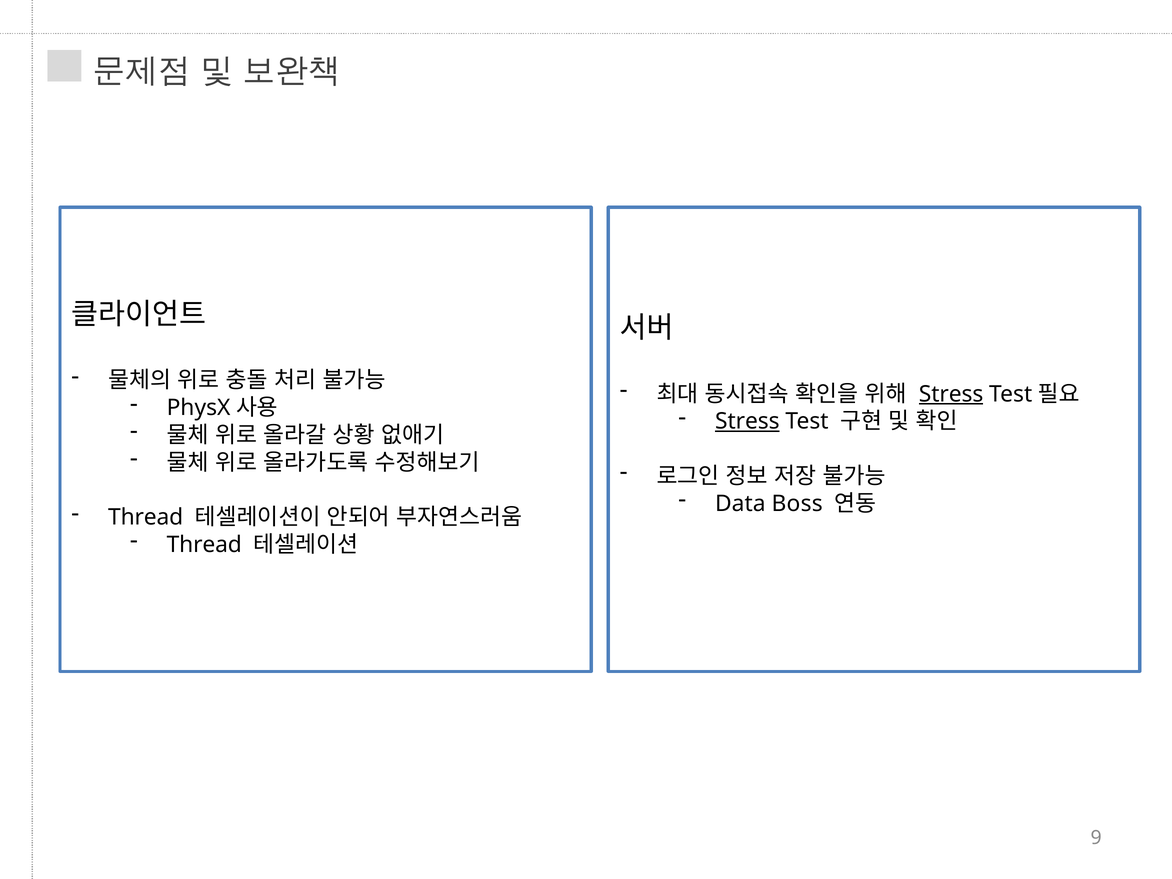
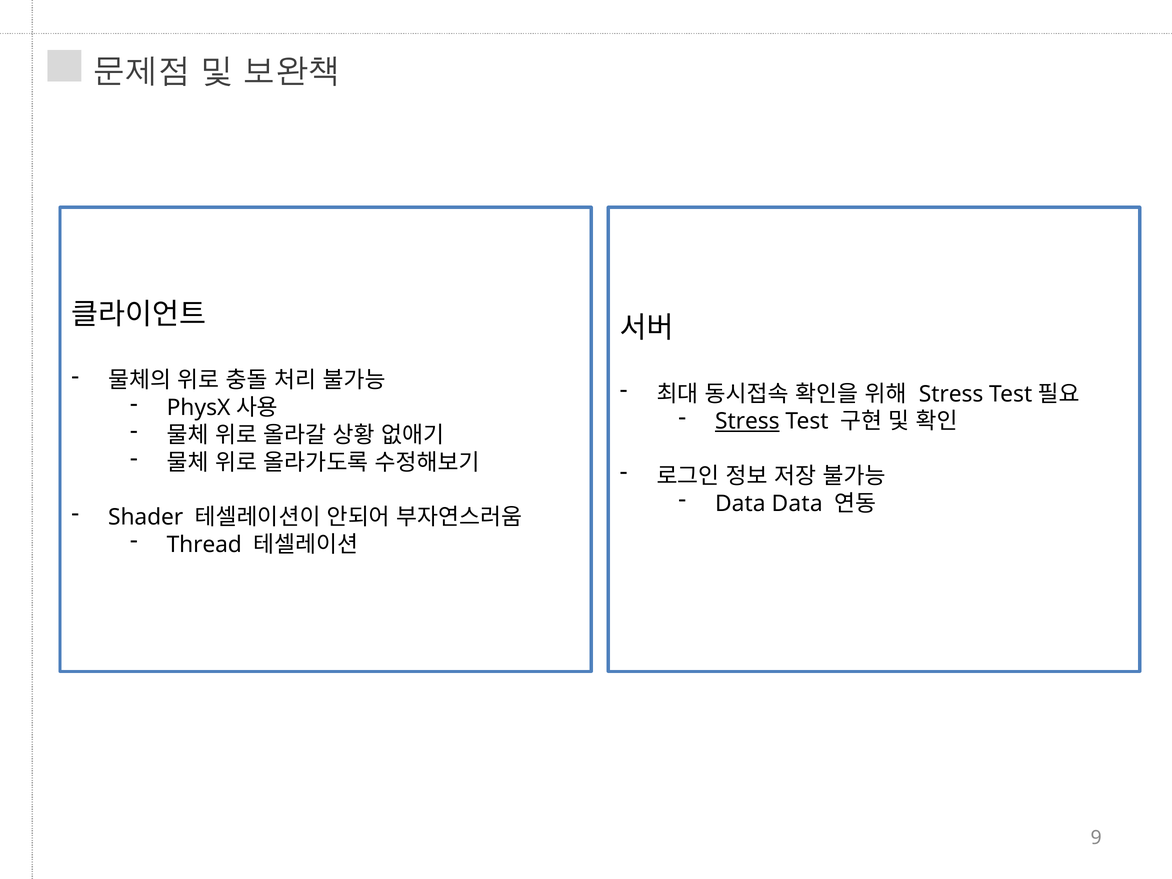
Stress at (951, 394) underline: present -> none
Data Boss: Boss -> Data
Thread at (146, 517): Thread -> Shader
